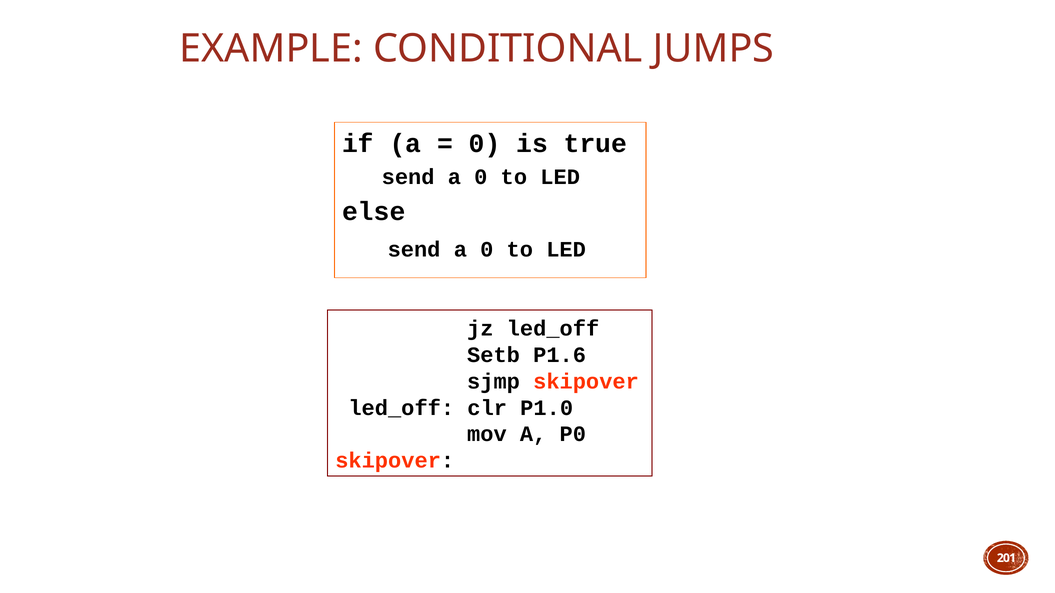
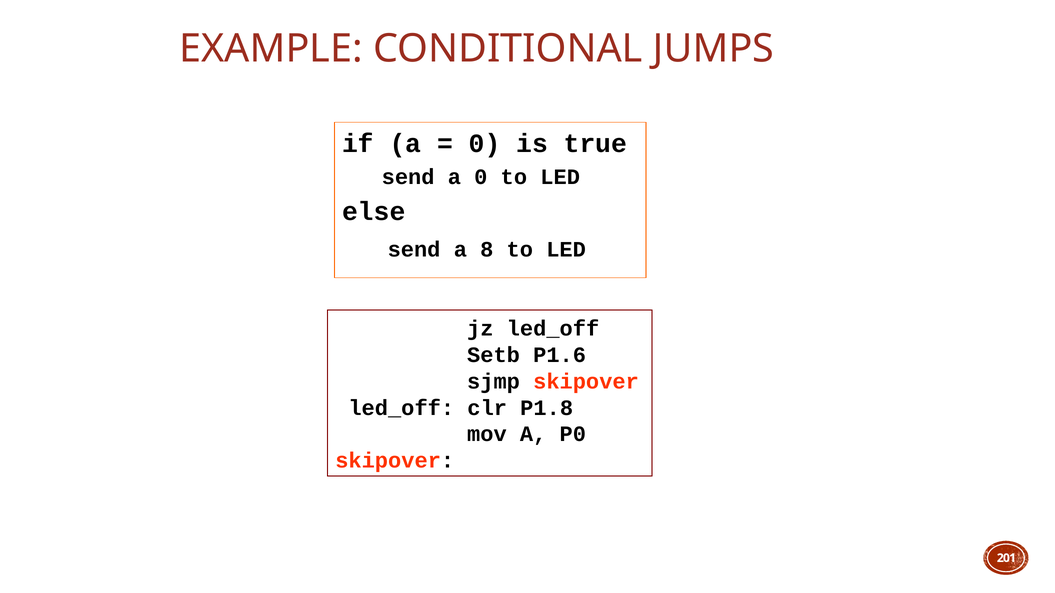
0 at (487, 250): 0 -> 8
P1.0: P1.0 -> P1.8
